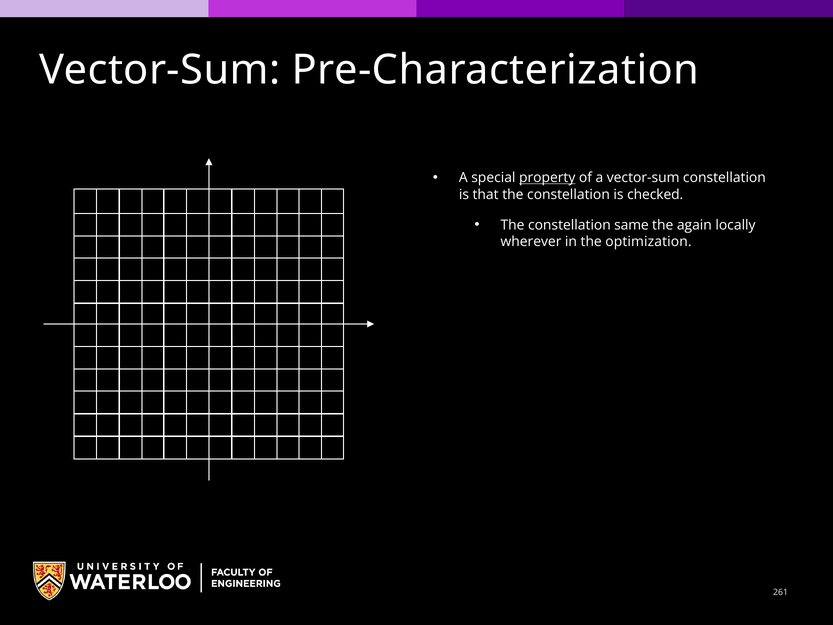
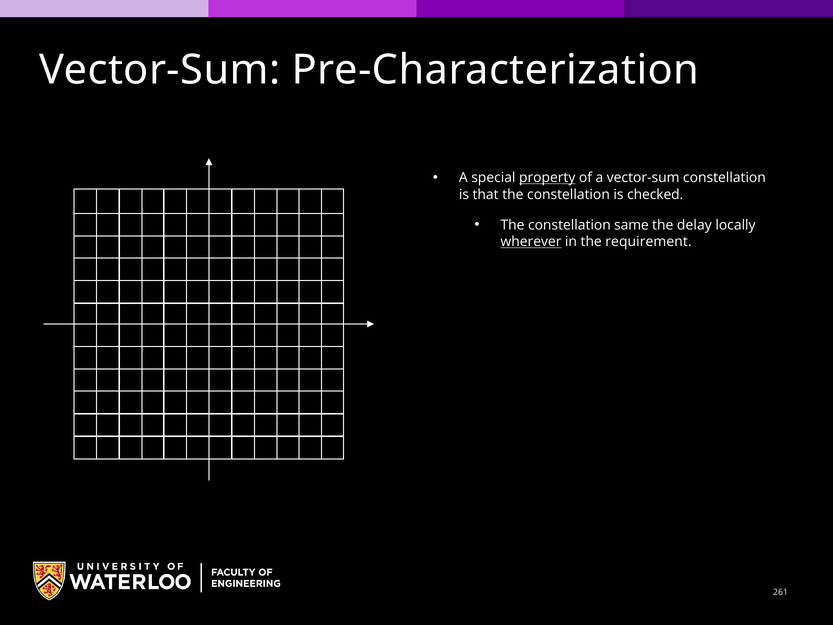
again: again -> delay
wherever underline: none -> present
optimization: optimization -> requirement
